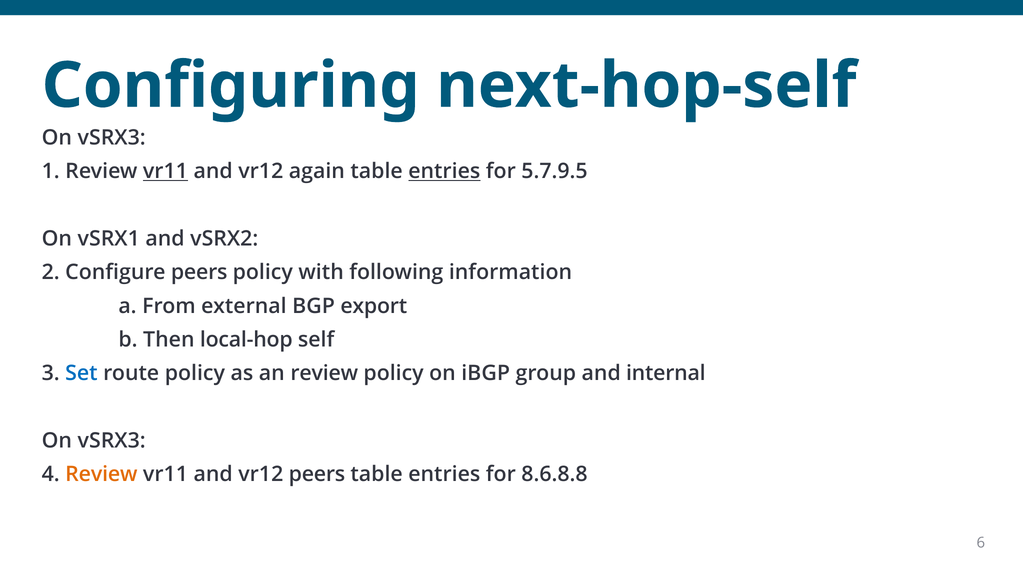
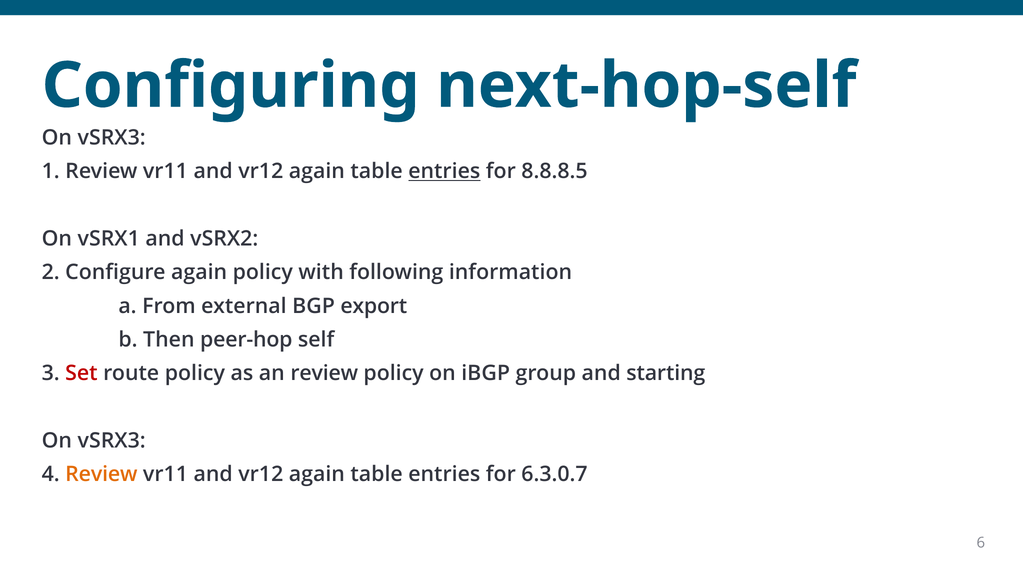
vr11 at (165, 171) underline: present -> none
5.7.9.5: 5.7.9.5 -> 8.8.8.5
Configure peers: peers -> again
local-hop: local-hop -> peer-hop
Set colour: blue -> red
internal: internal -> starting
peers at (317, 475): peers -> again
8.6.8.8: 8.6.8.8 -> 6.3.0.7
